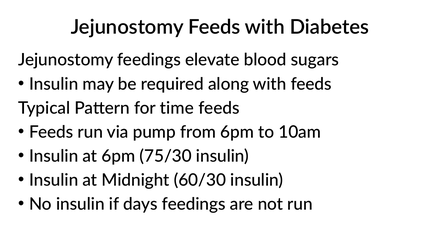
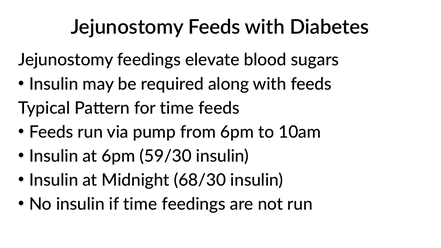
75/30: 75/30 -> 59/30
60/30: 60/30 -> 68/30
if days: days -> time
